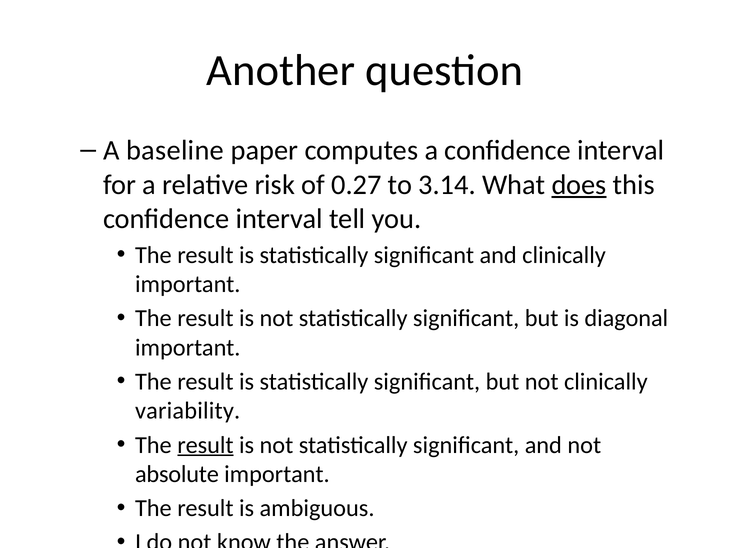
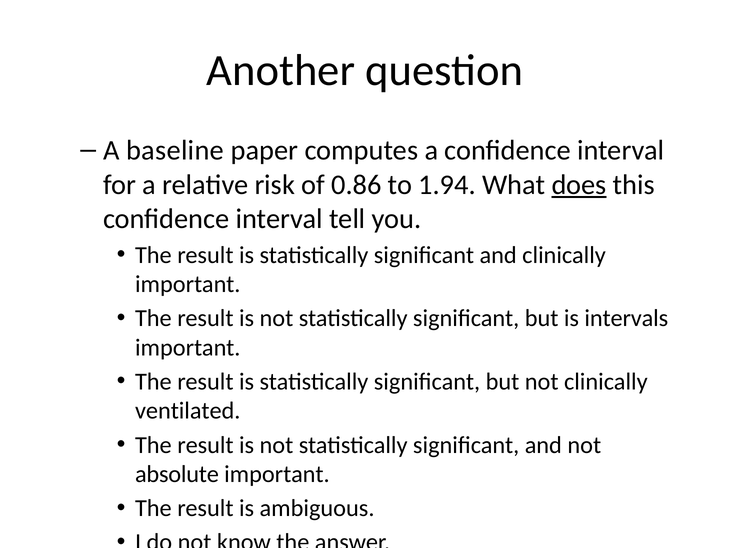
0.27: 0.27 -> 0.86
3.14: 3.14 -> 1.94
diagonal: diagonal -> intervals
variability: variability -> ventilated
result at (205, 445) underline: present -> none
